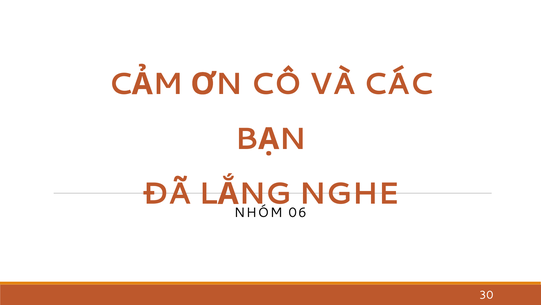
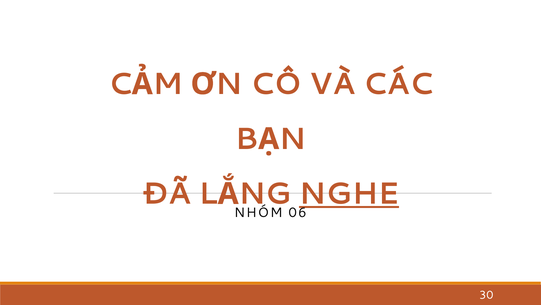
NGHE underline: none -> present
